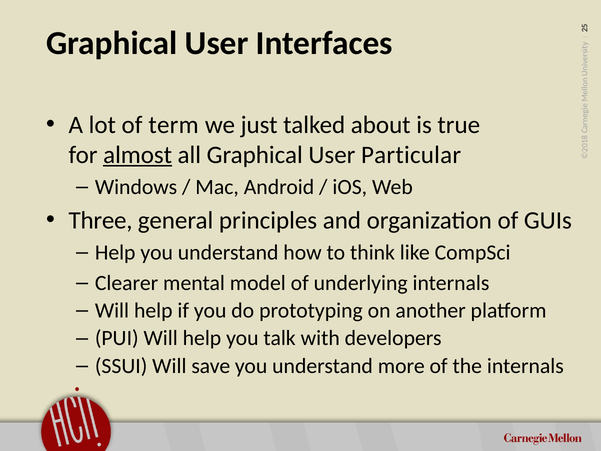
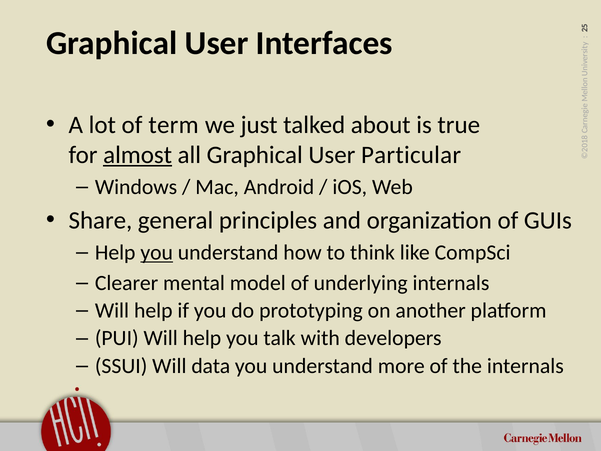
Three: Three -> Share
you at (157, 253) underline: none -> present
save: save -> data
